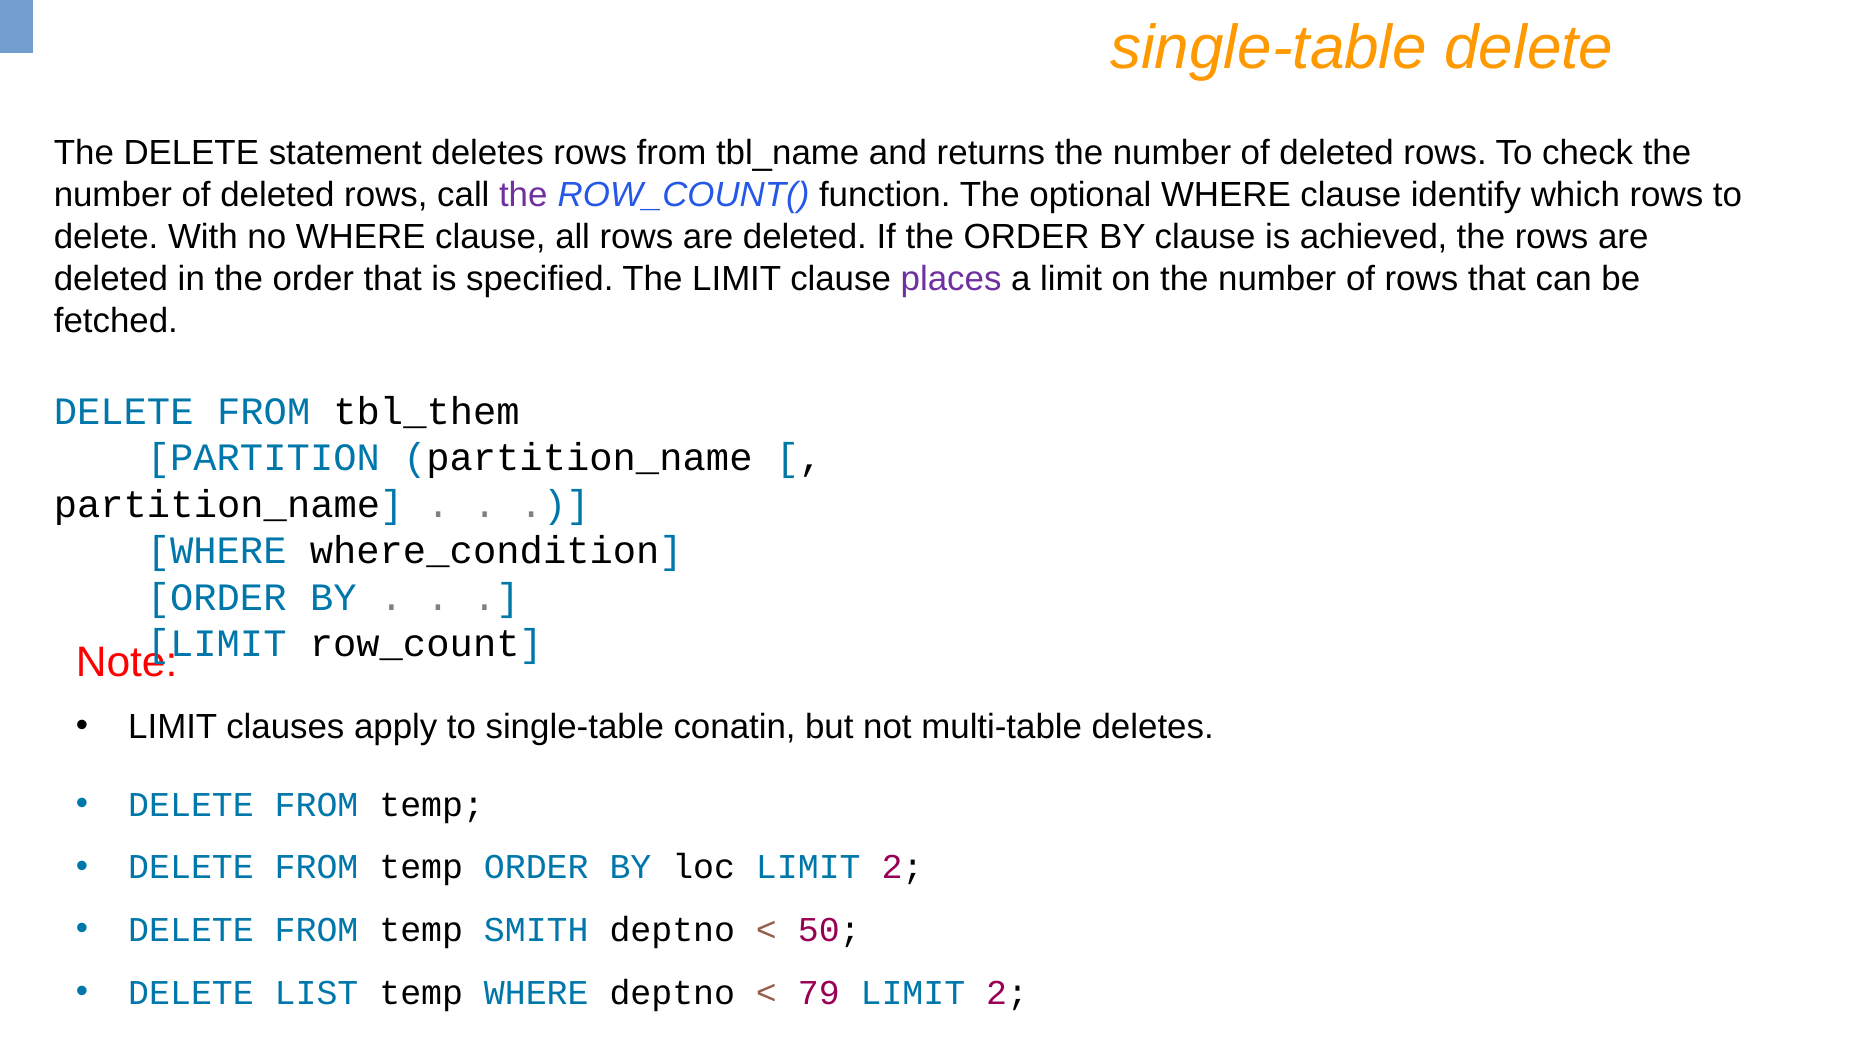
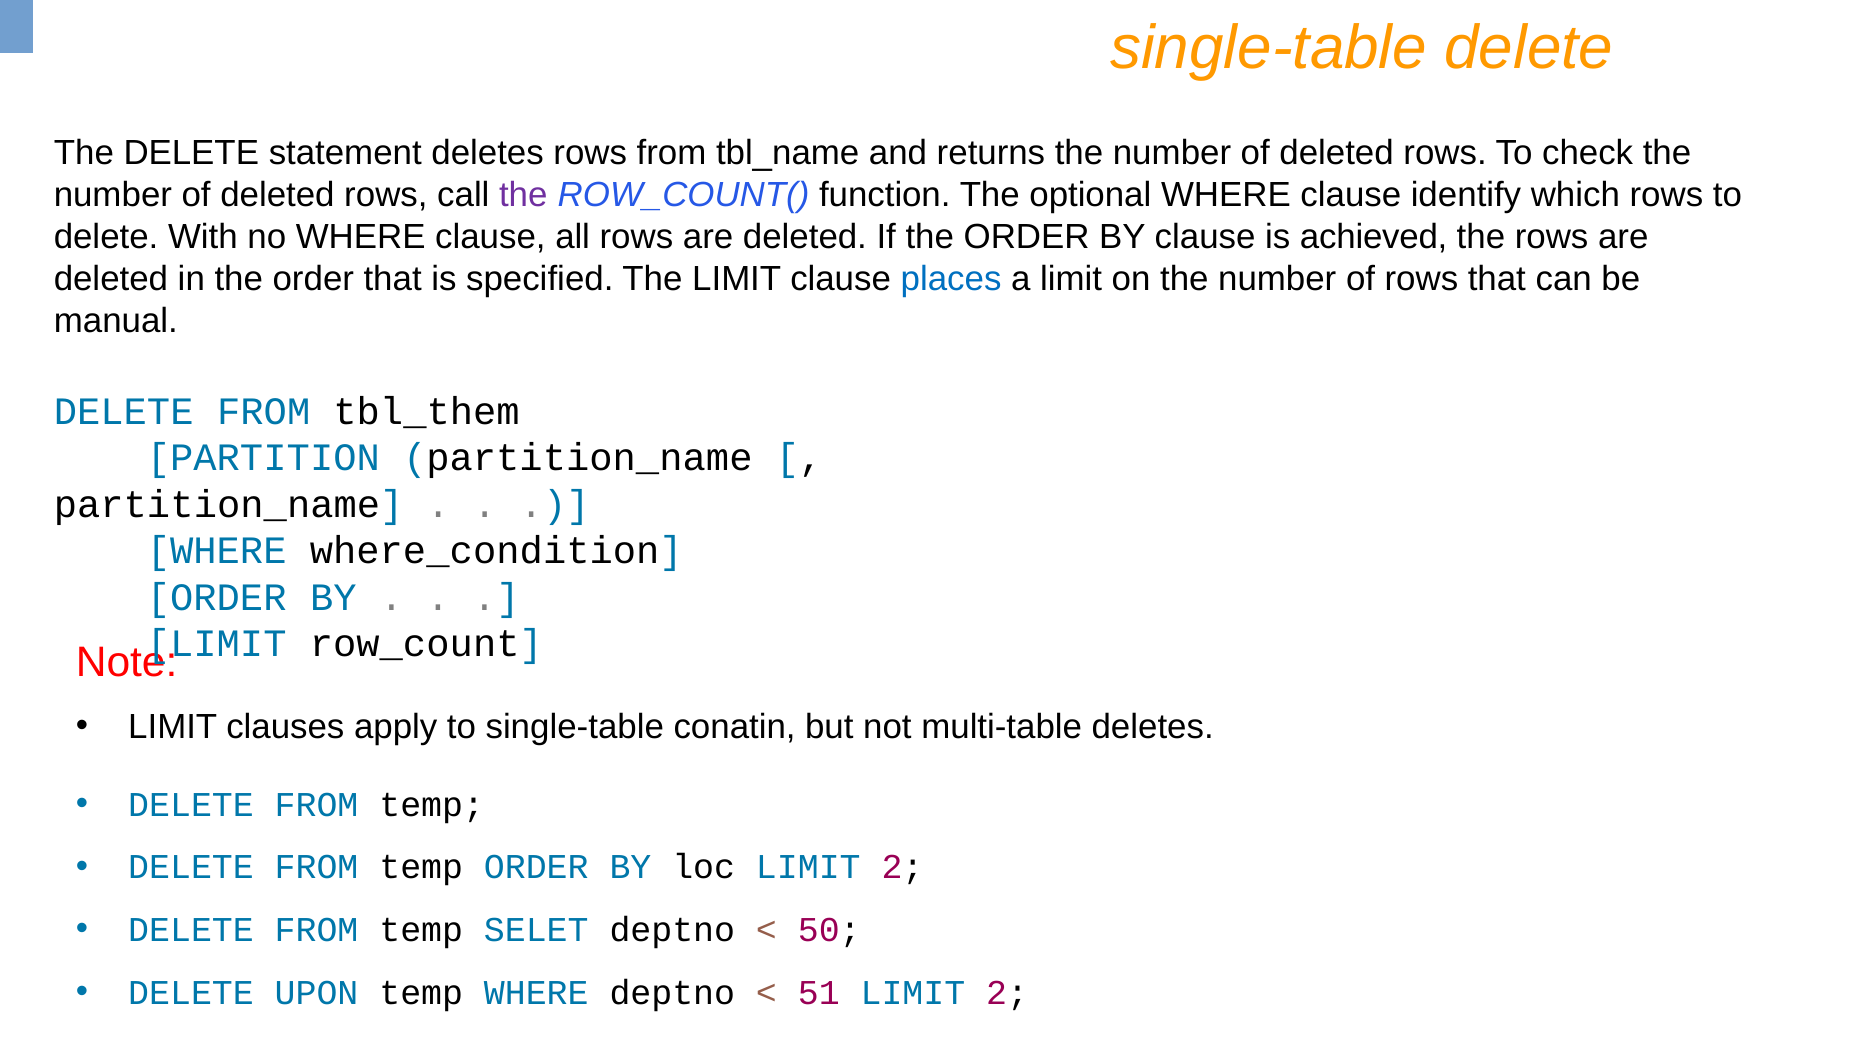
places colour: purple -> blue
fetched: fetched -> manual
SMITH: SMITH -> SELET
LIST: LIST -> UPON
79: 79 -> 51
